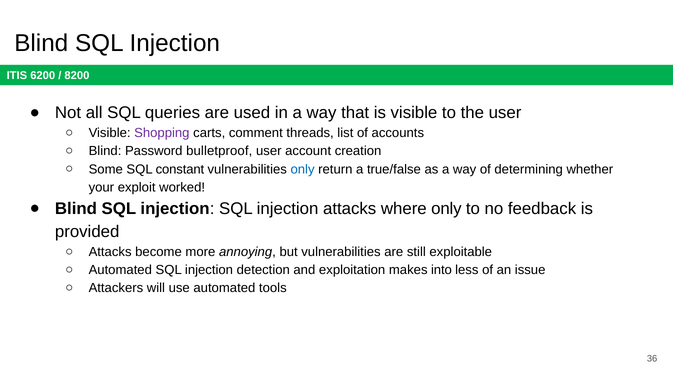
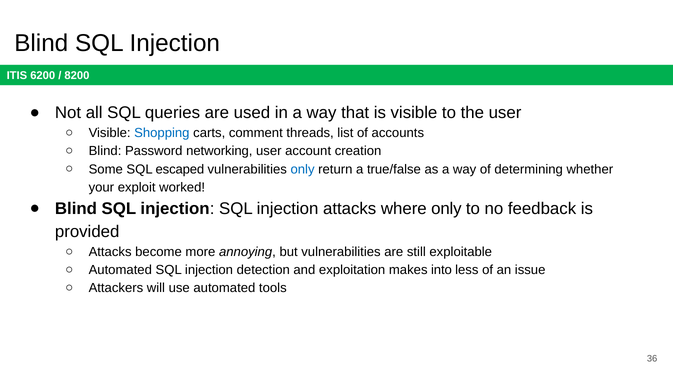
Shopping colour: purple -> blue
bulletproof: bulletproof -> networking
constant: constant -> escaped
